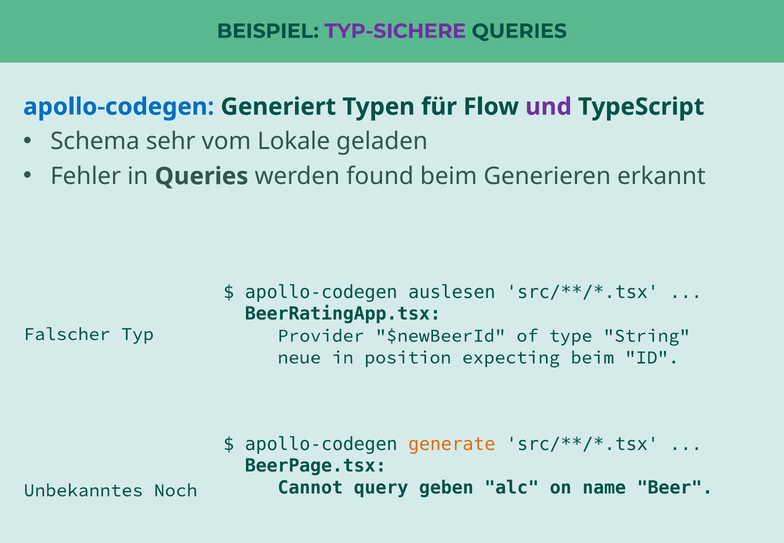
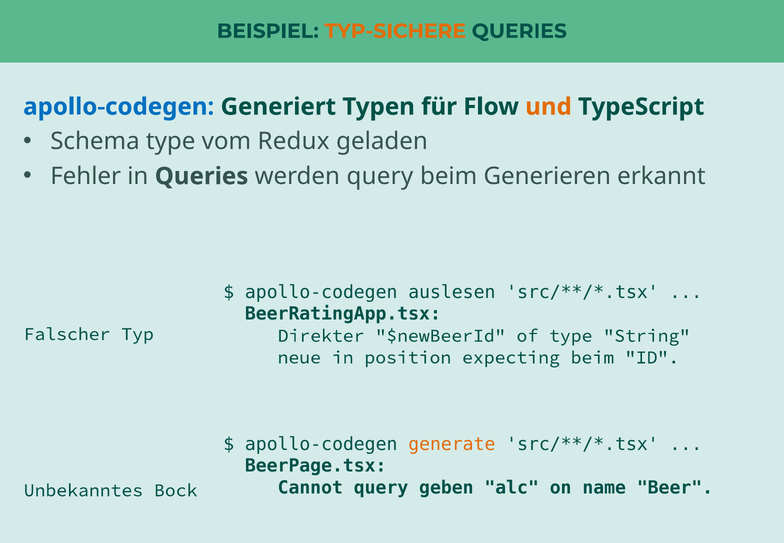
TYP-SICHERE colour: purple -> orange
und colour: purple -> orange
Schema sehr: sehr -> type
Lokale: Lokale -> Redux
werden found: found -> query
Provider: Provider -> Direkter
Noch: Noch -> Bock
